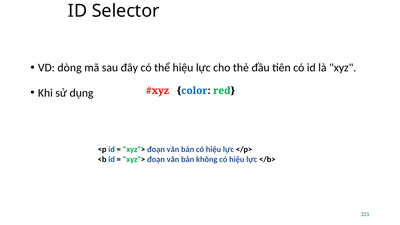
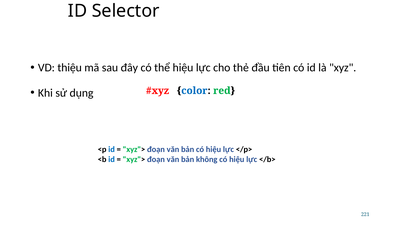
dòng: dòng -> thiệu
